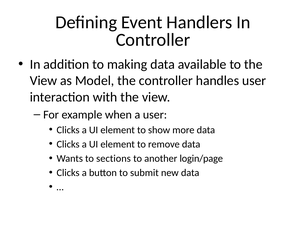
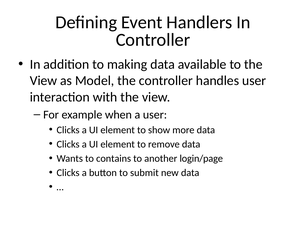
sections: sections -> contains
